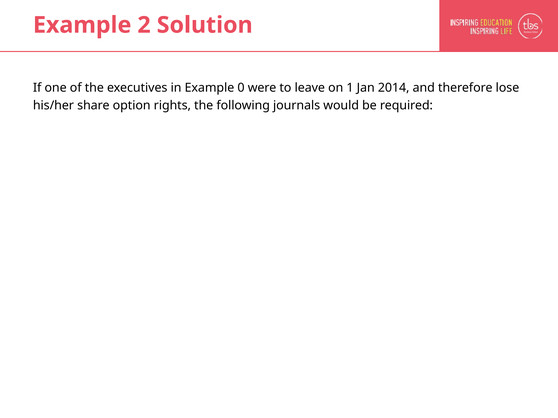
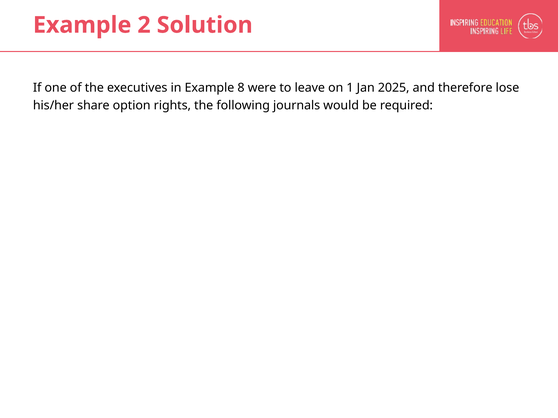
0: 0 -> 8
2014: 2014 -> 2025
